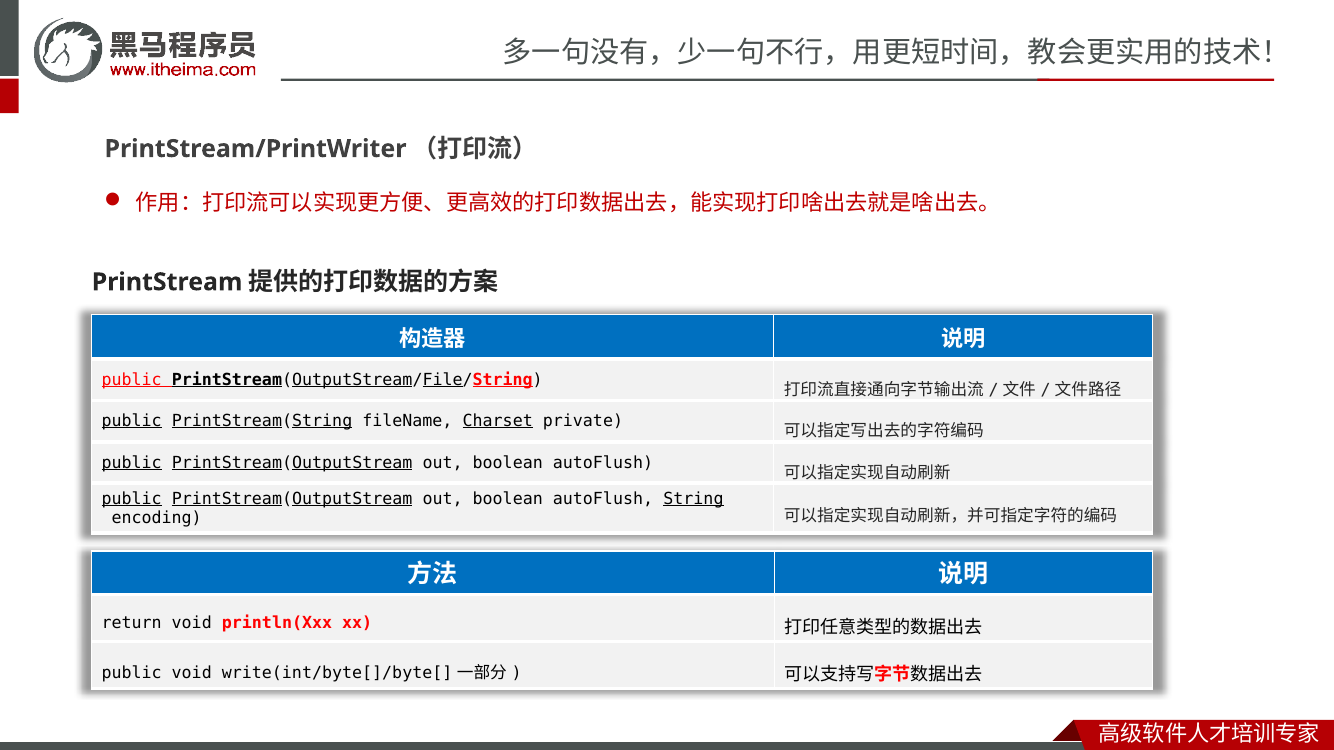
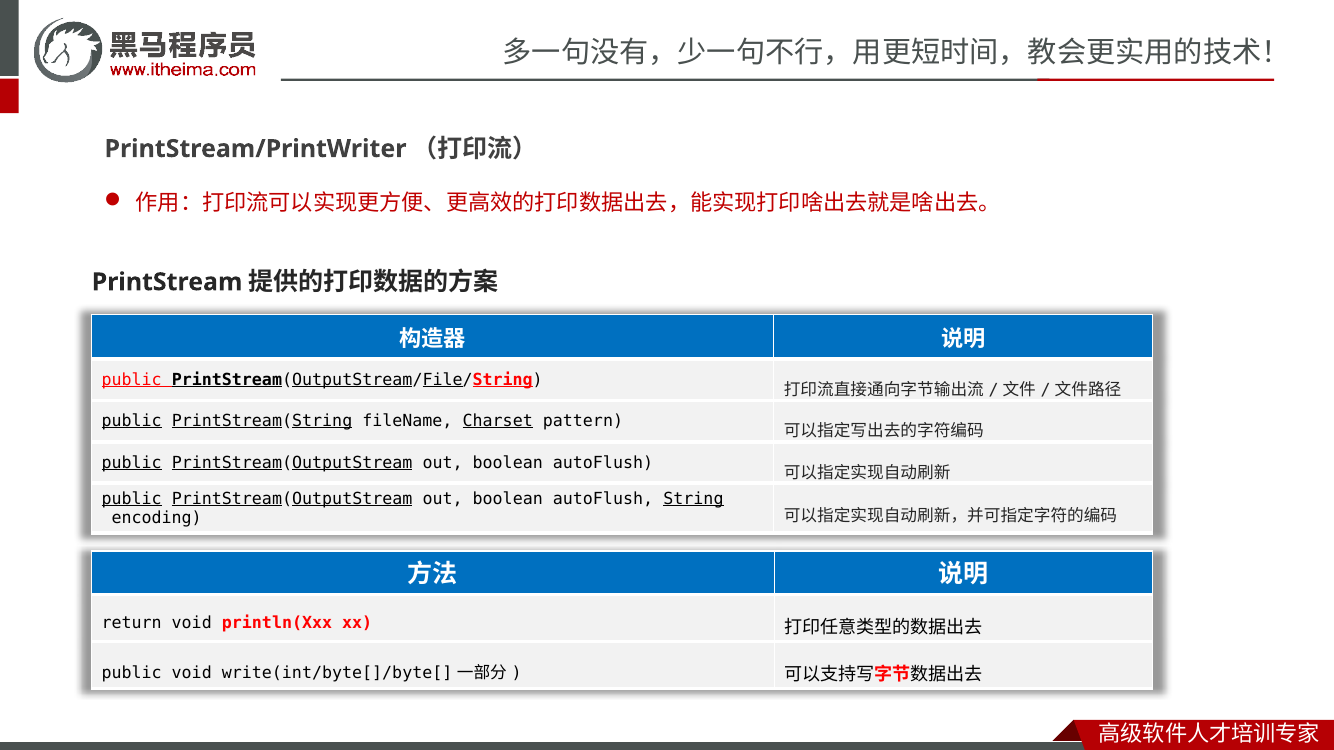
private: private -> pattern
